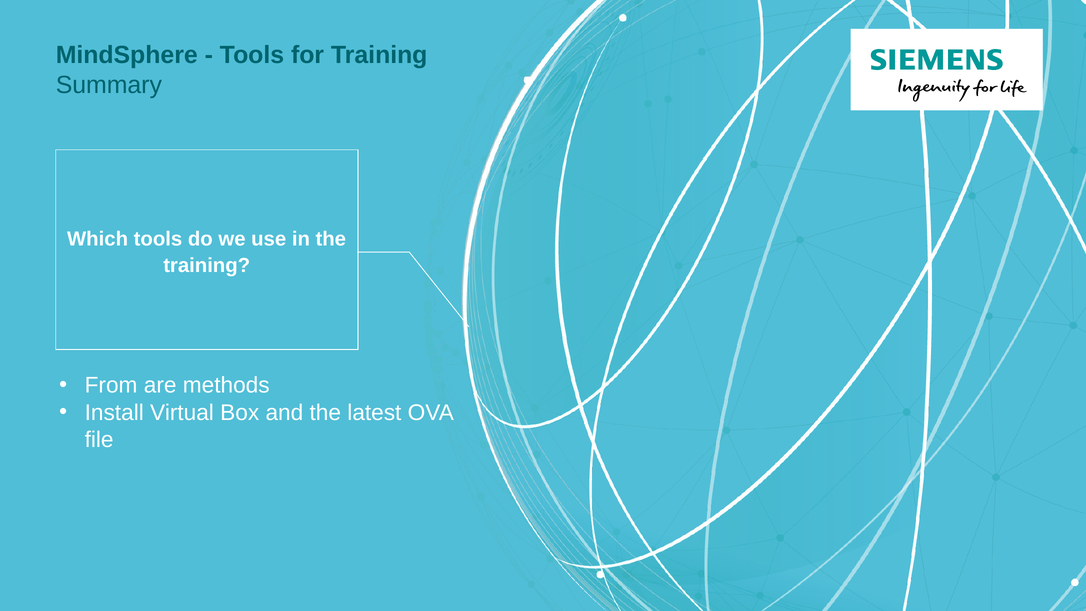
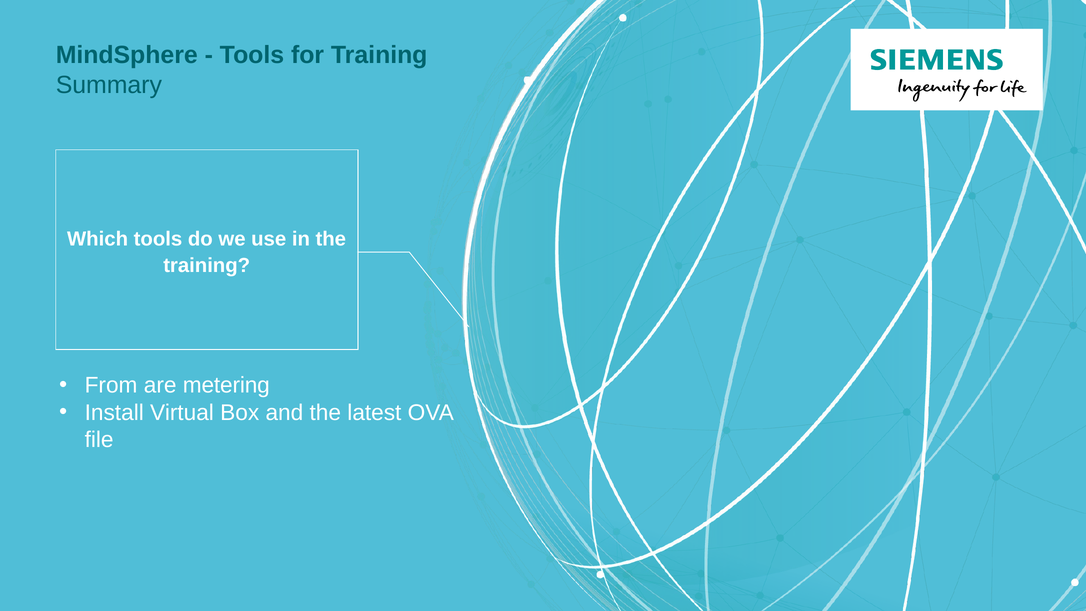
methods: methods -> metering
